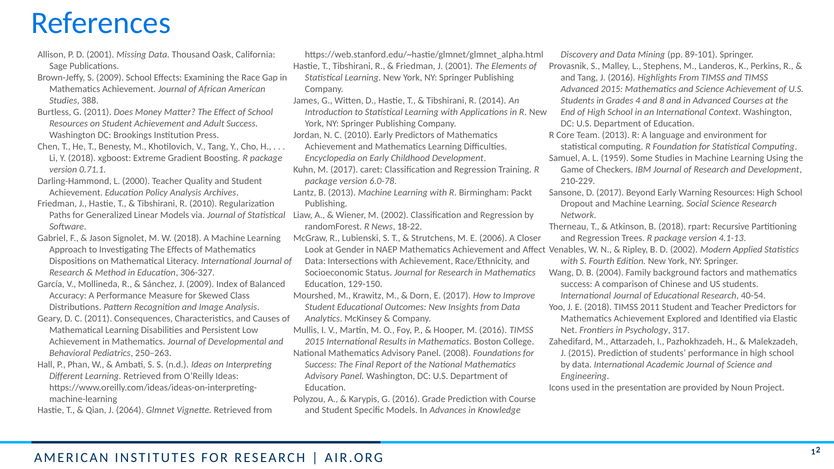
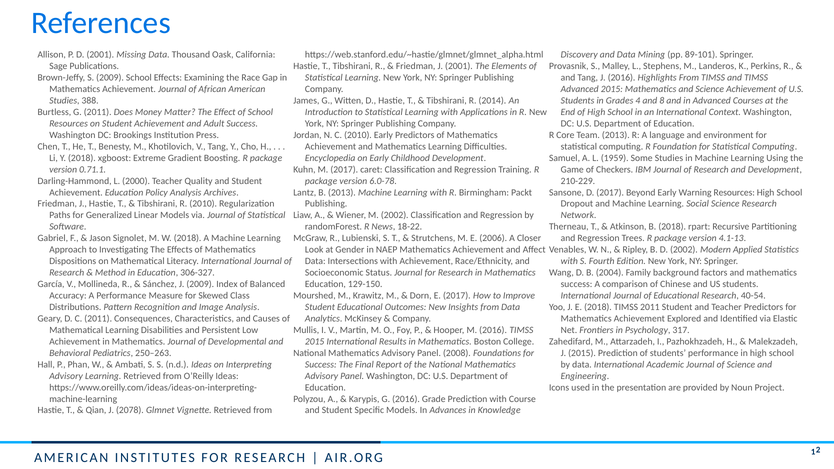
Different at (66, 376): Different -> Advisory
2064: 2064 -> 2078
